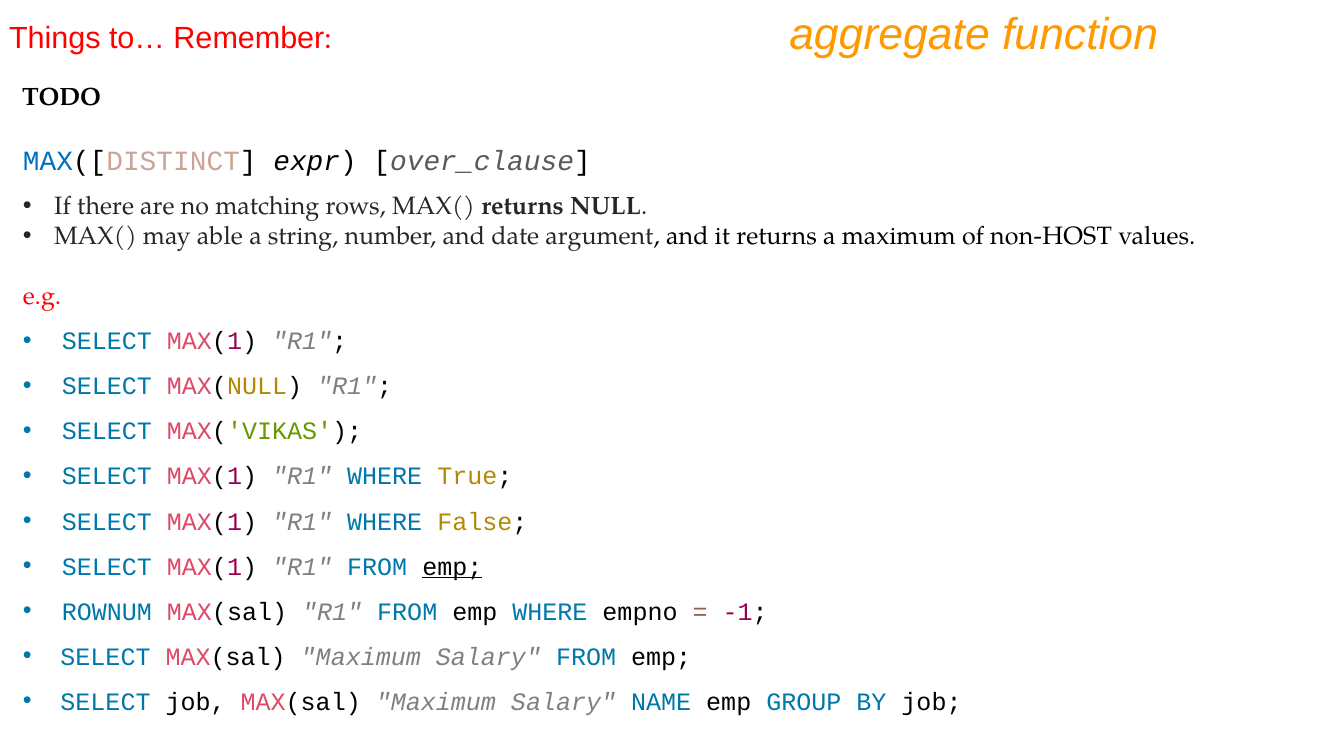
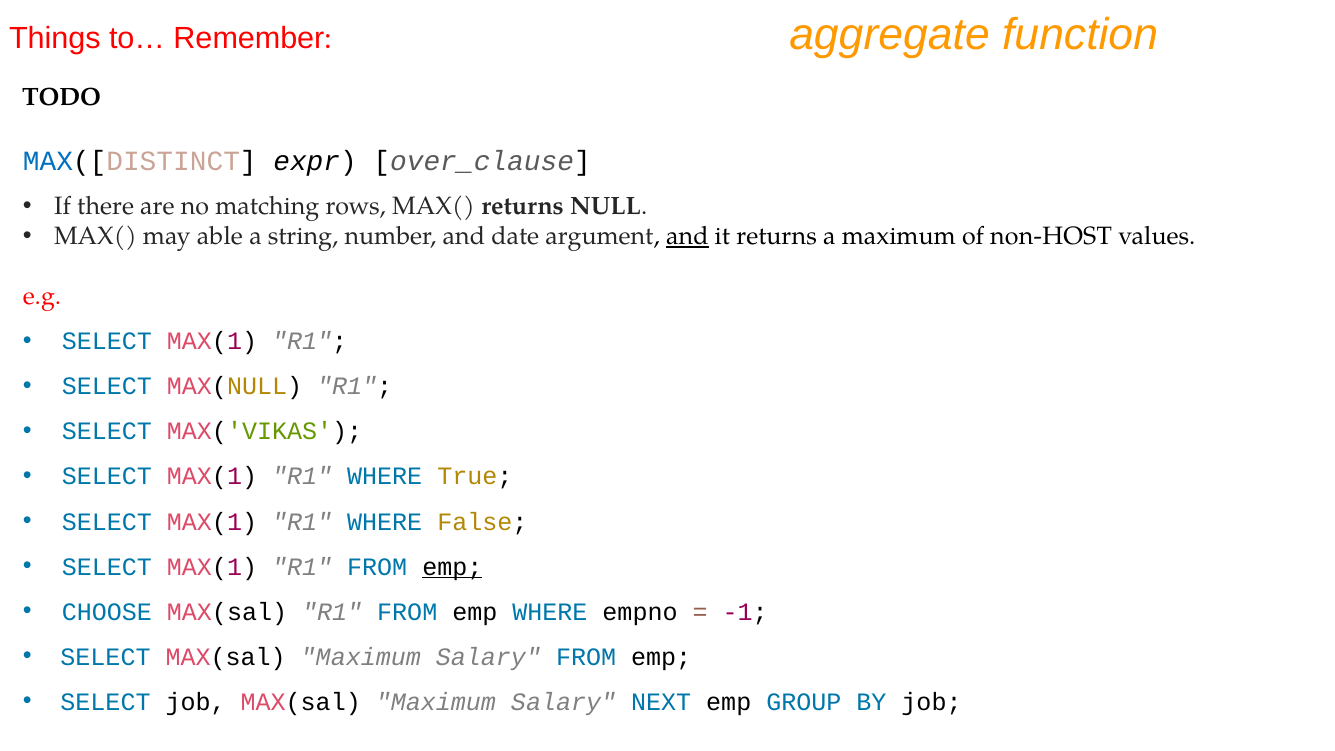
and at (687, 236) underline: none -> present
ROWNUM: ROWNUM -> CHOOSE
NAME: NAME -> NEXT
